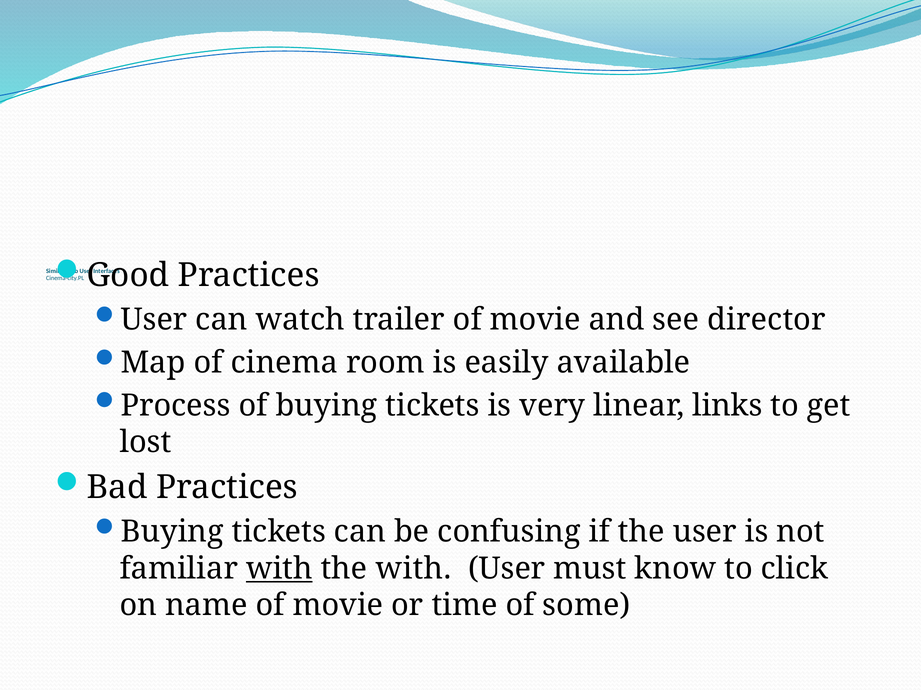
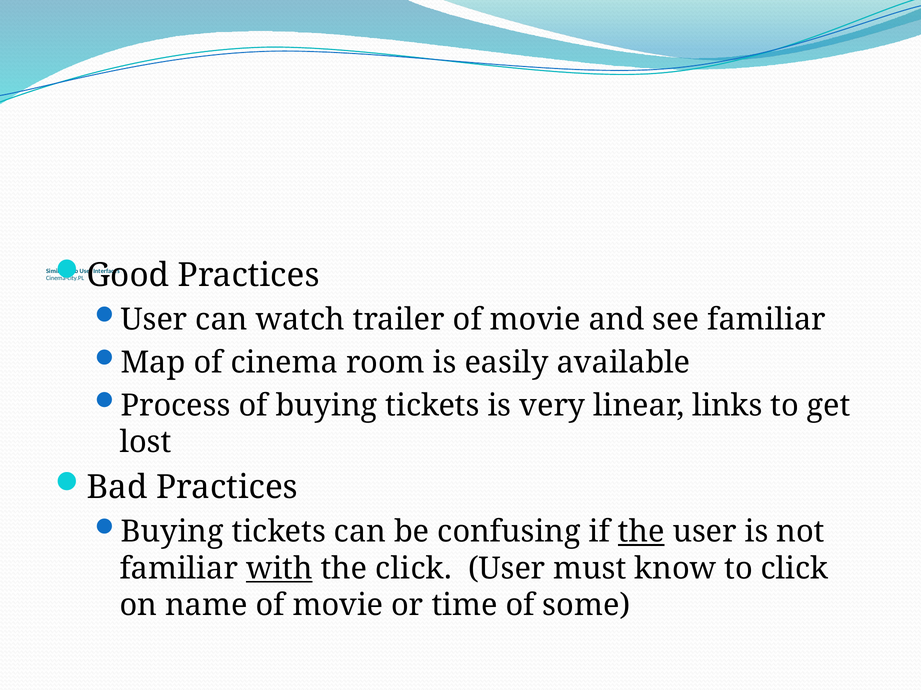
see director: director -> familiar
the at (641, 532) underline: none -> present
the with: with -> click
